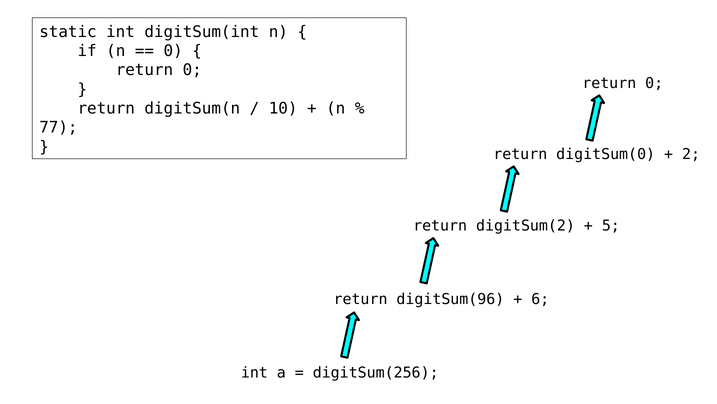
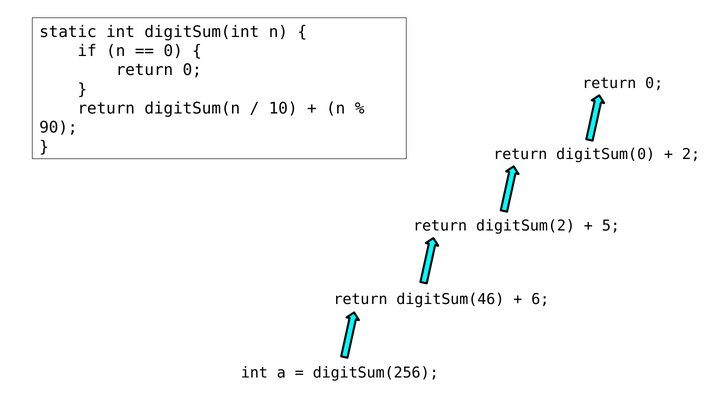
77: 77 -> 90
digitSum(96: digitSum(96 -> digitSum(46
